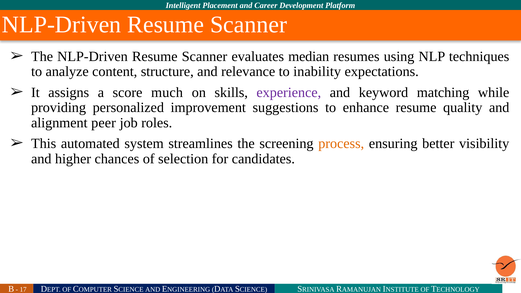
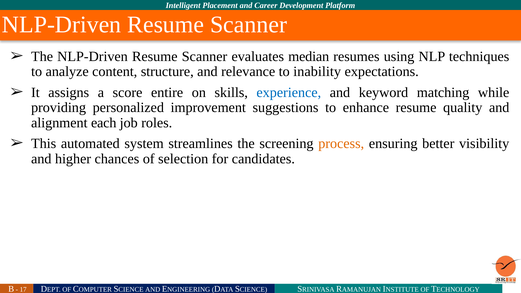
much: much -> entire
experience colour: purple -> blue
peer: peer -> each
